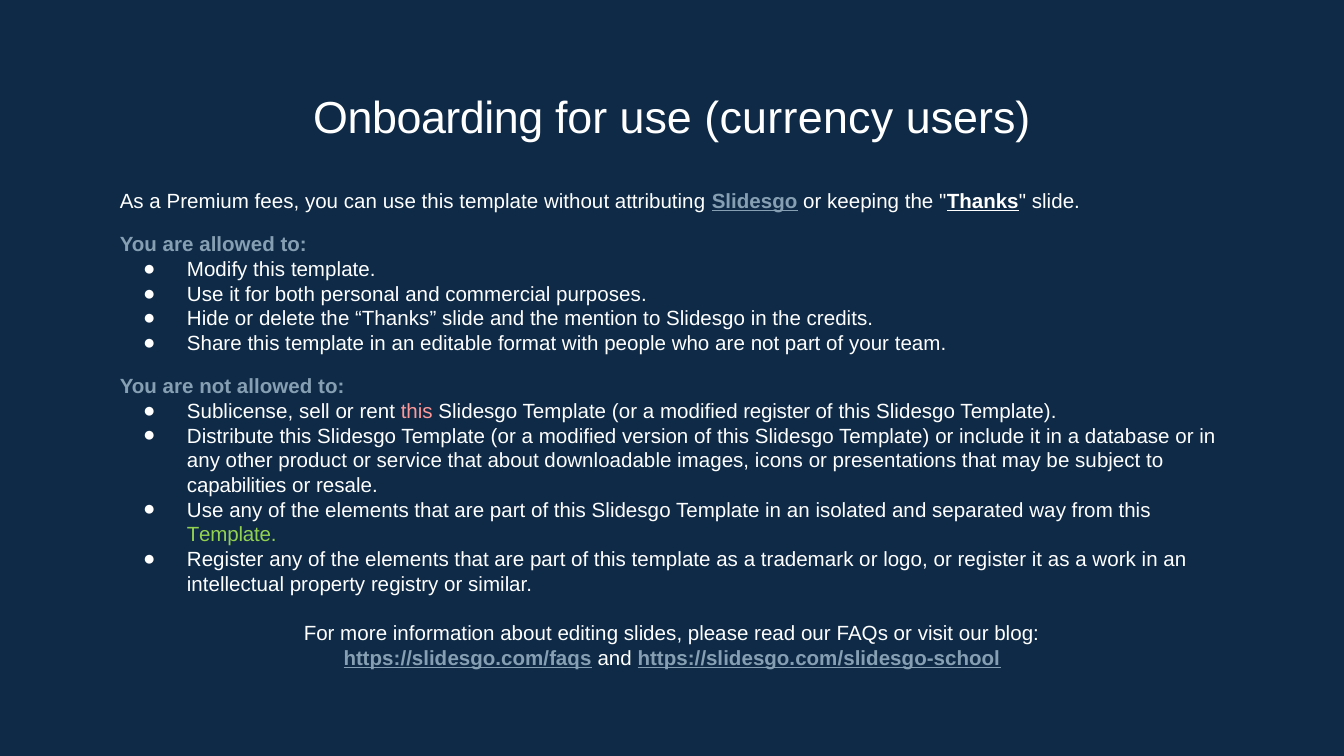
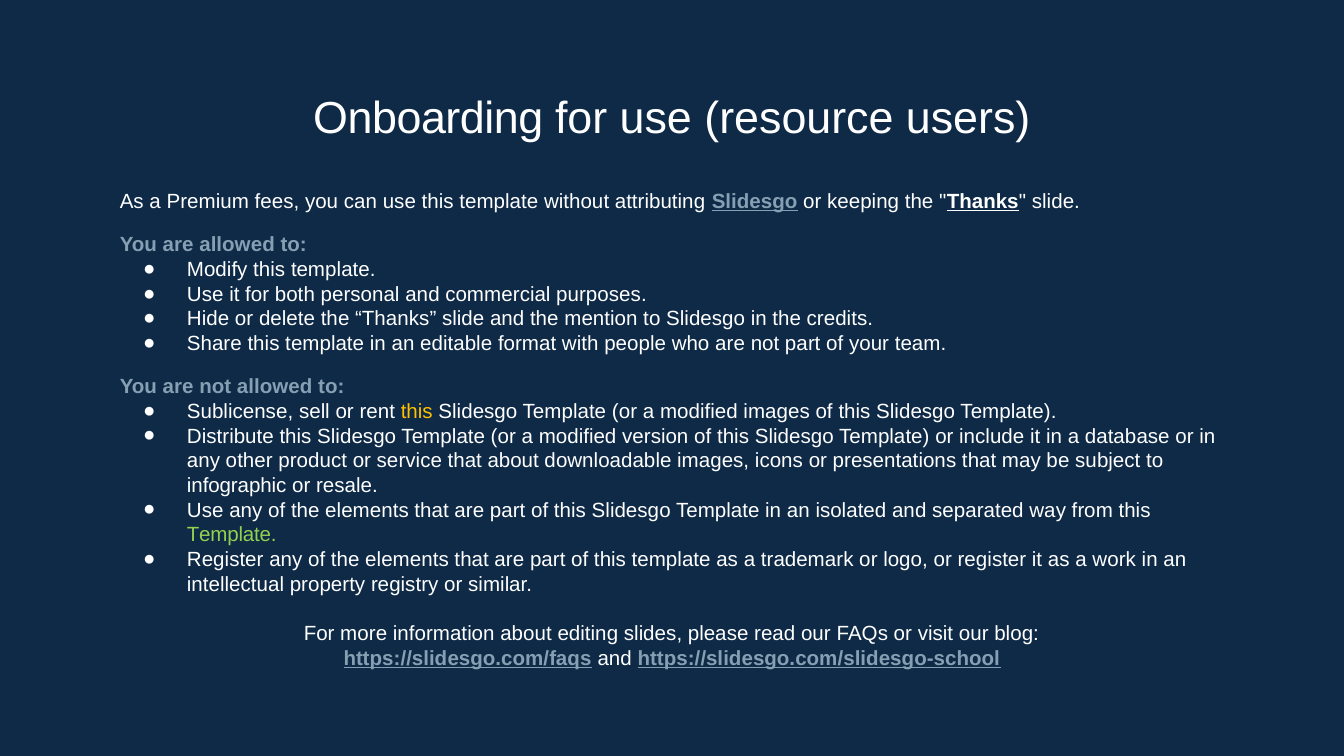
currency: currency -> resource
this at (417, 412) colour: pink -> yellow
modified register: register -> images
capabilities: capabilities -> infographic
